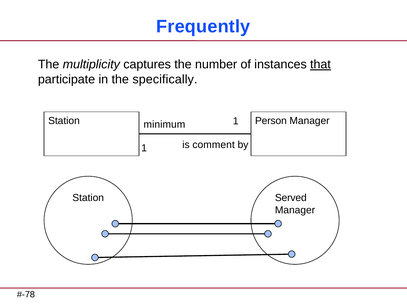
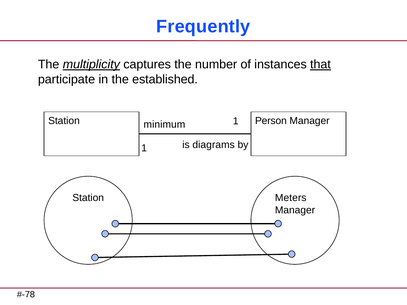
multiplicity underline: none -> present
specifically: specifically -> established
comment: comment -> diagrams
Served: Served -> Meters
